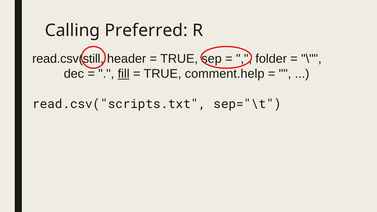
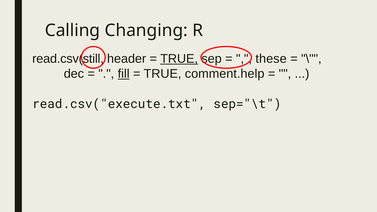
Preferred: Preferred -> Changing
TRUE at (179, 59) underline: none -> present
folder: folder -> these
read.csv("scripts.txt: read.csv("scripts.txt -> read.csv("execute.txt
